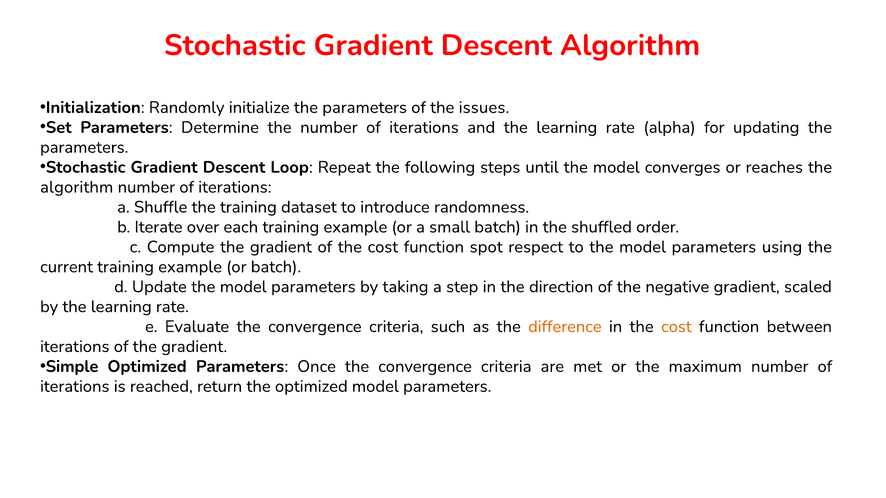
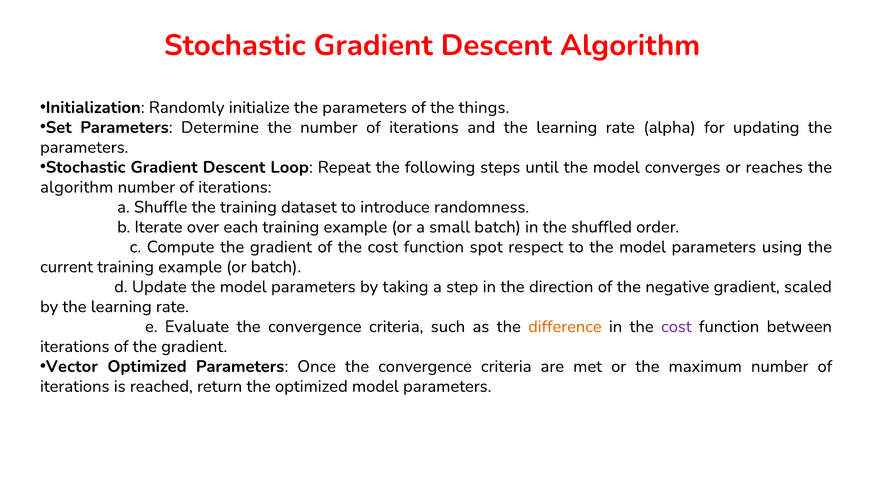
issues: issues -> things
cost at (676, 327) colour: orange -> purple
Simple: Simple -> Vector
